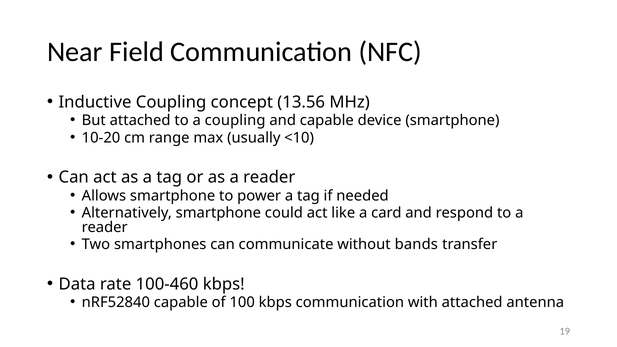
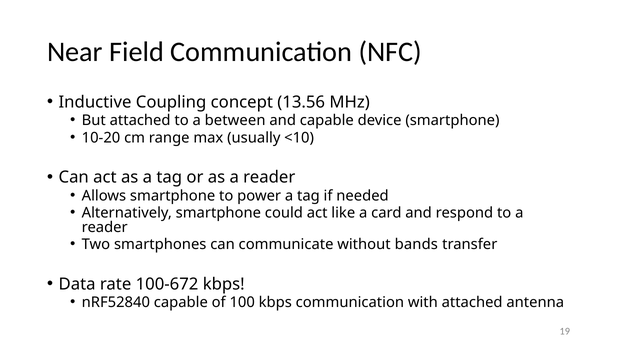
a coupling: coupling -> between
100-460: 100-460 -> 100-672
